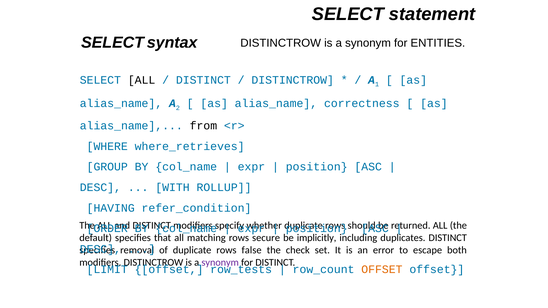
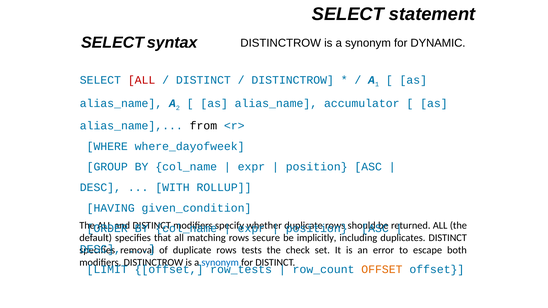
ENTITIES: ENTITIES -> DYNAMIC
ALL at (142, 80) colour: black -> red
correctness: correctness -> accumulator
where_retrieves: where_retrieves -> where_dayofweek
refer_condition: refer_condition -> given_condition
false: false -> tests
synonym at (220, 263) colour: purple -> blue
